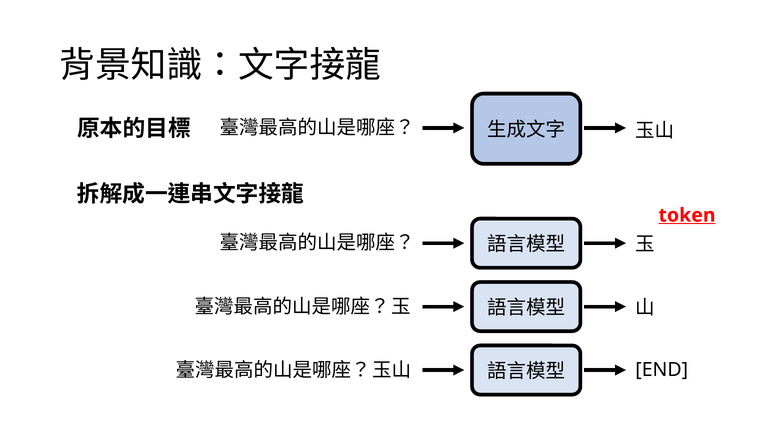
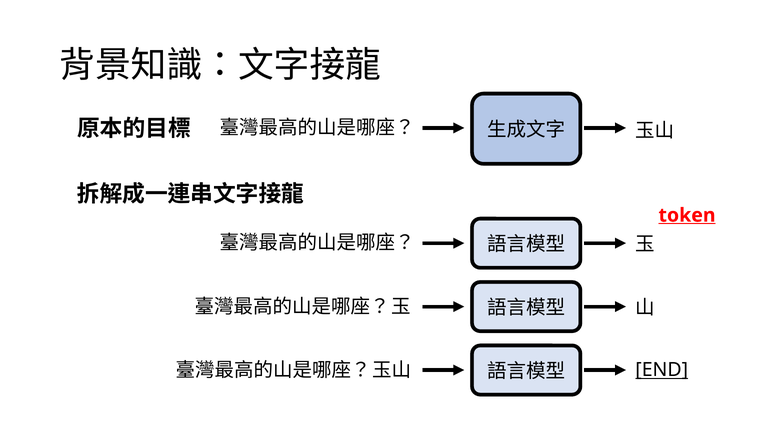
END underline: none -> present
